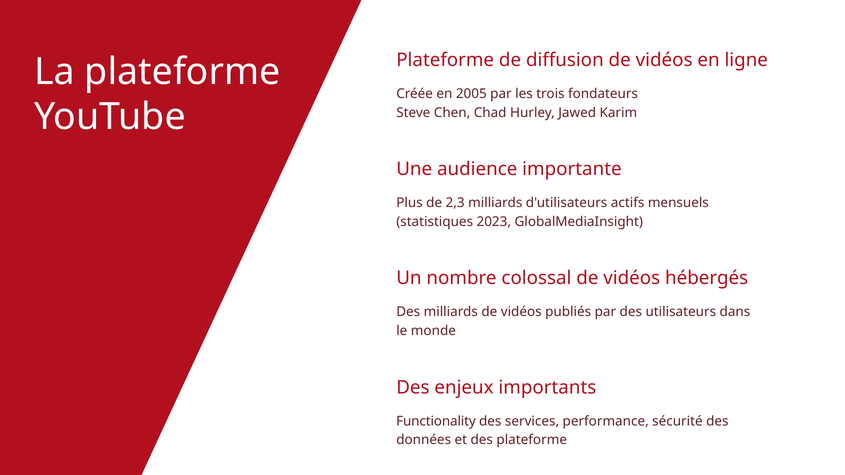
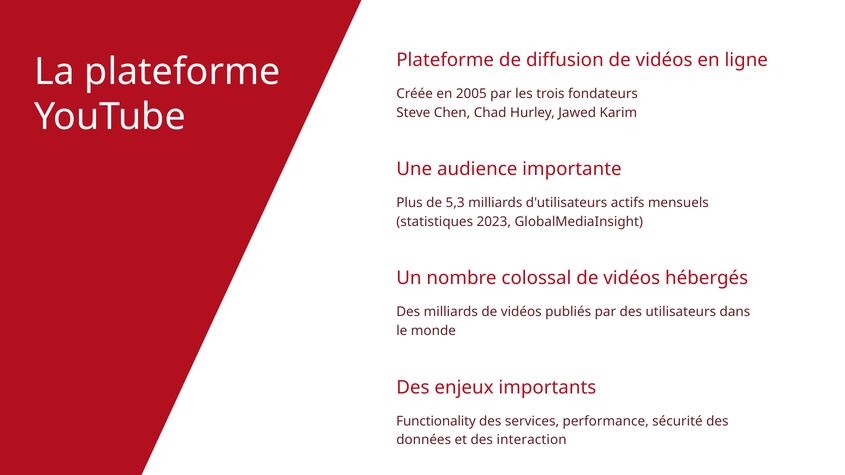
2,3: 2,3 -> 5,3
des plateforme: plateforme -> interaction
